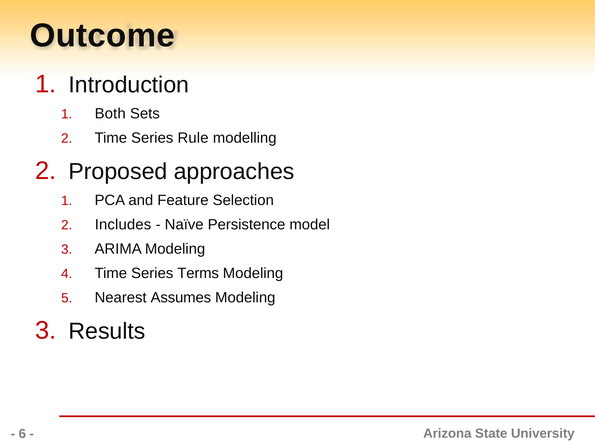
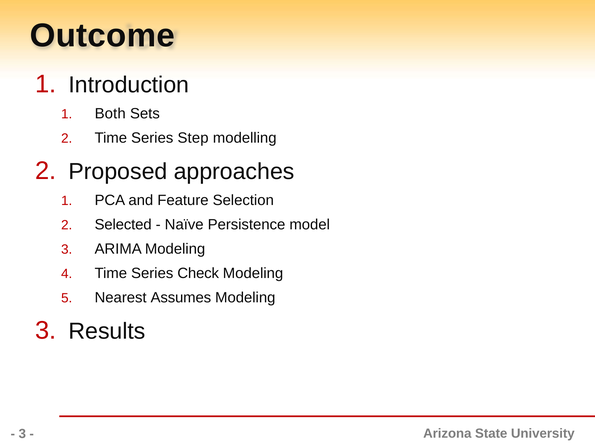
Rule: Rule -> Step
Includes: Includes -> Selected
Terms: Terms -> Check
6 at (22, 434): 6 -> 3
